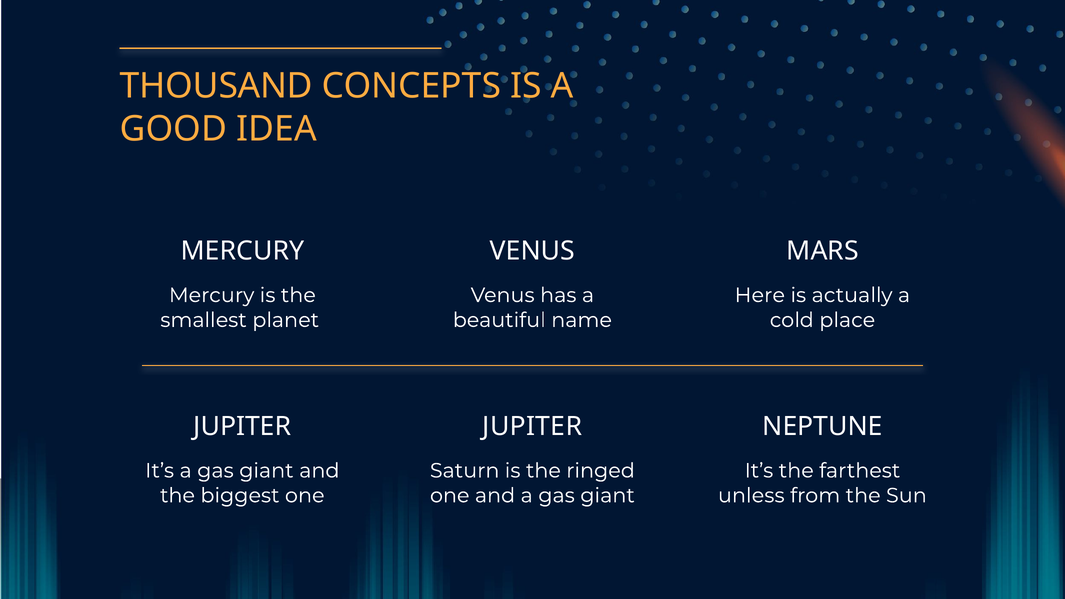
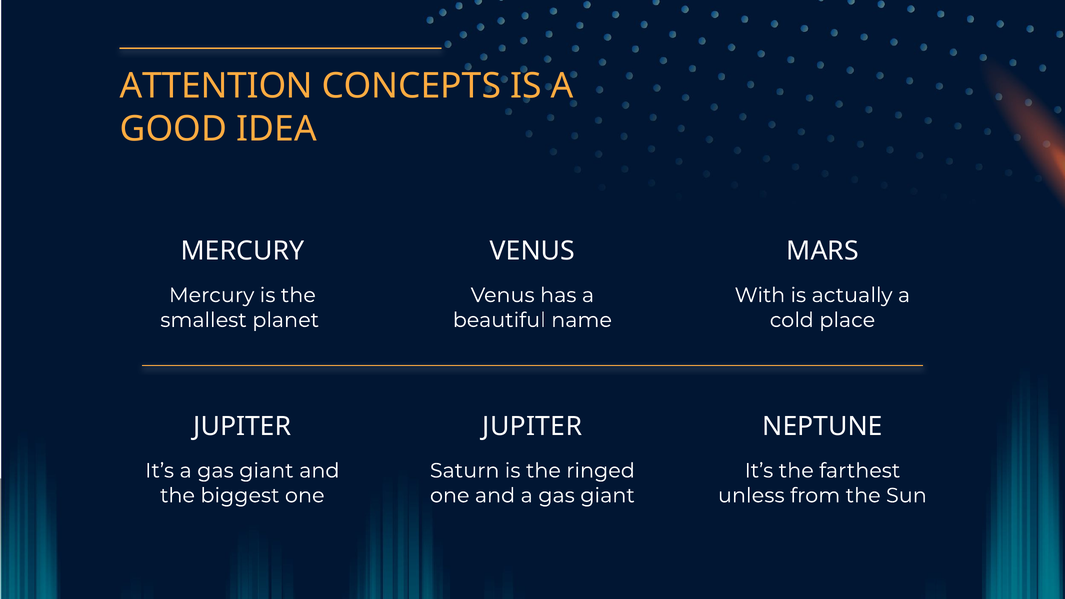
THOUSAND: THOUSAND -> ATTENTION
Here: Here -> With
